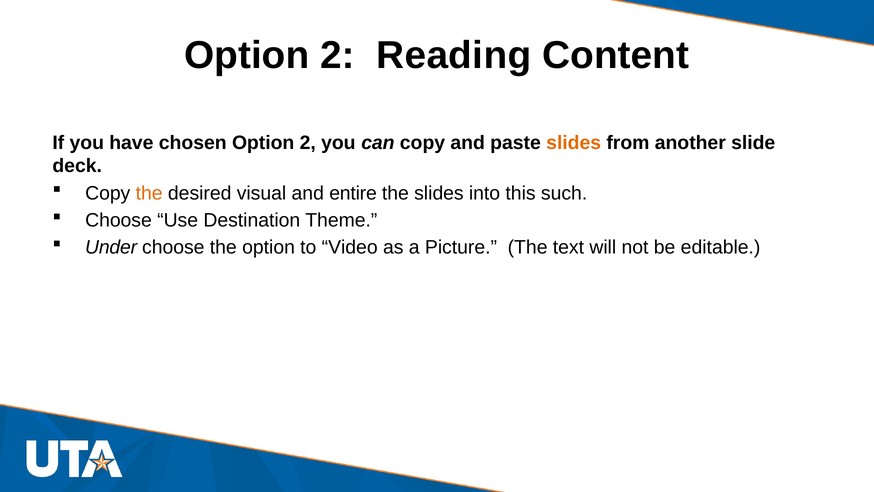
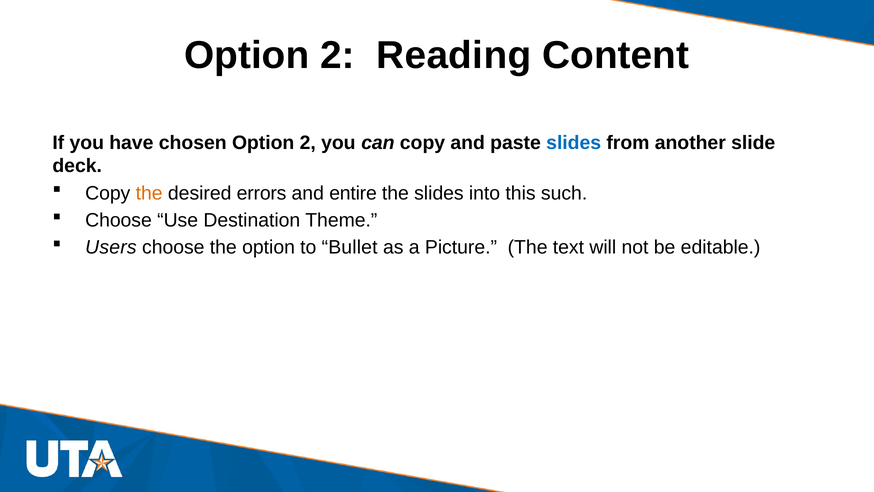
slides at (574, 143) colour: orange -> blue
visual: visual -> errors
Under: Under -> Users
Video: Video -> Bullet
